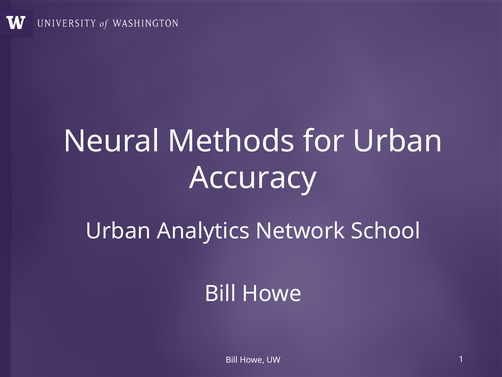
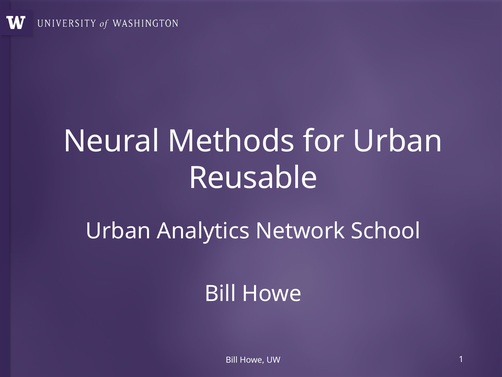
Accuracy: Accuracy -> Reusable
